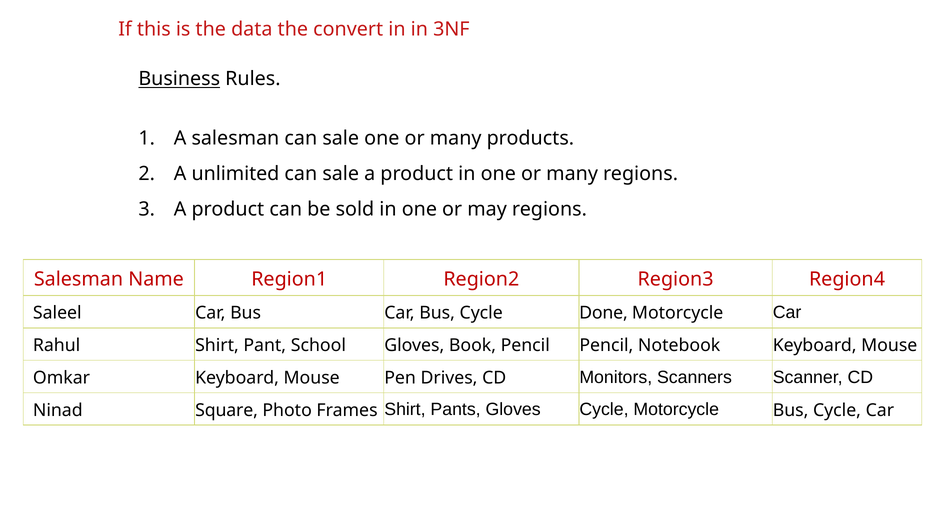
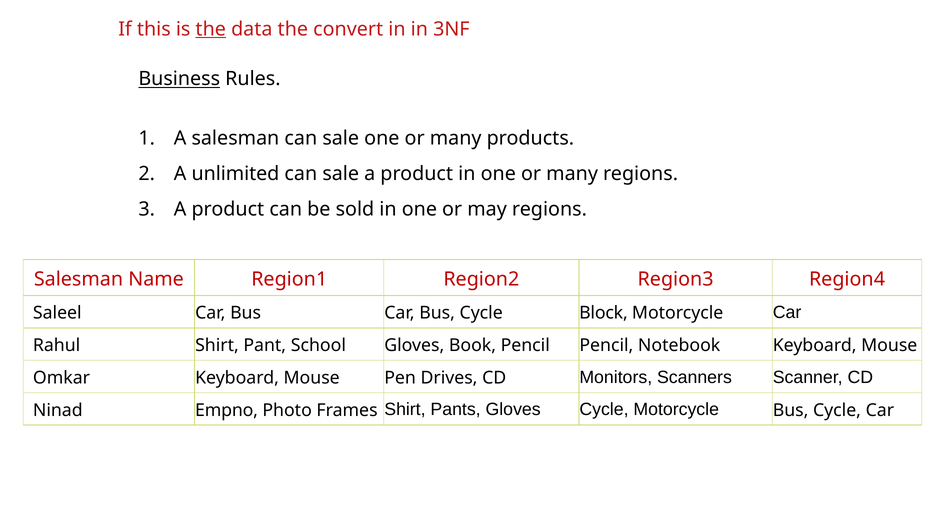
the at (211, 29) underline: none -> present
Done: Done -> Block
Square: Square -> Empno
